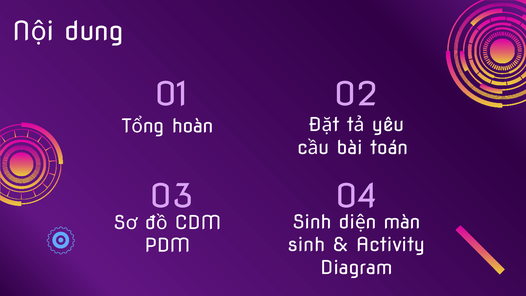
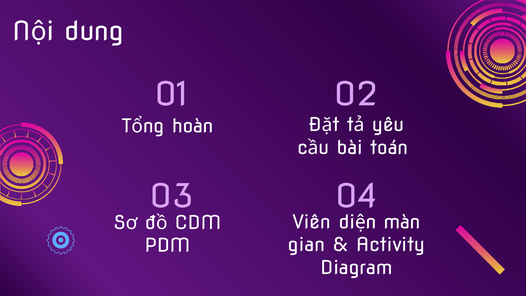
Sinh at (312, 222): Sinh -> Viên
sinh at (306, 245): sinh -> gian
